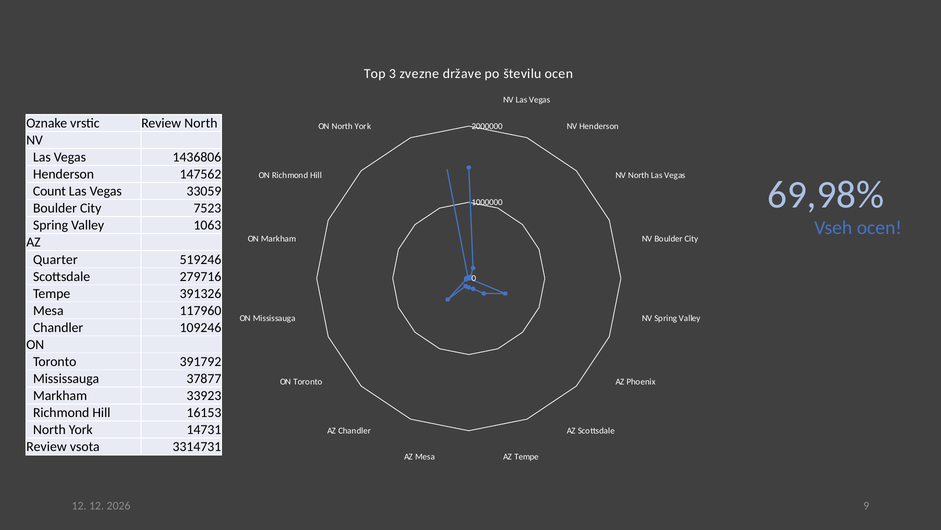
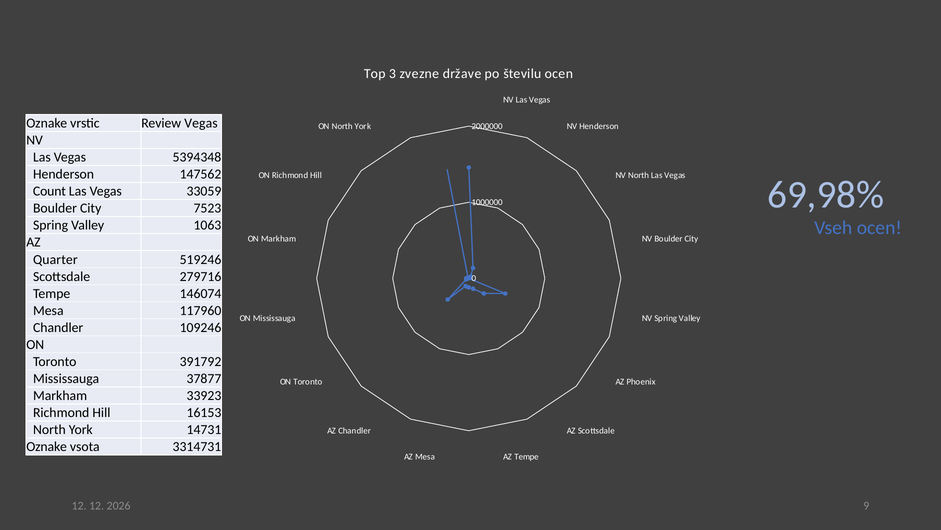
Review North: North -> Vegas
1436806: 1436806 -> 5394348
391326: 391326 -> 146074
Review at (46, 446): Review -> Oznake
